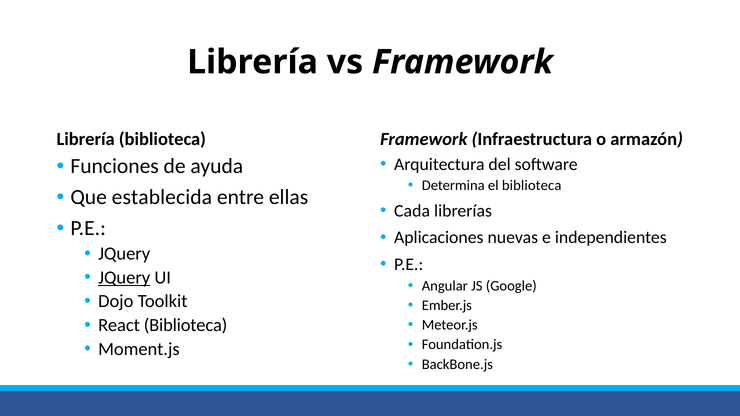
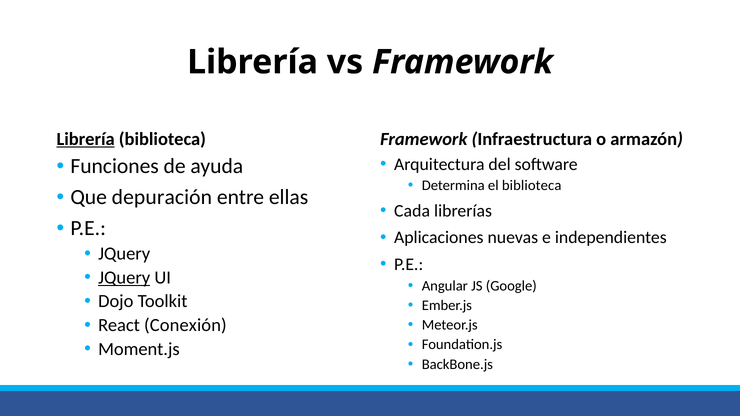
Librería at (86, 139) underline: none -> present
establecida: establecida -> depuración
React Biblioteca: Biblioteca -> Conexión
